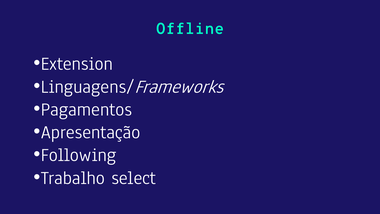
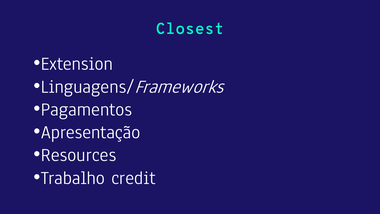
Offline: Offline -> Closest
Following: Following -> Resources
select: select -> credit
